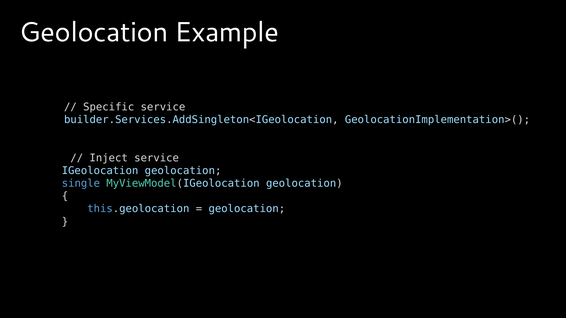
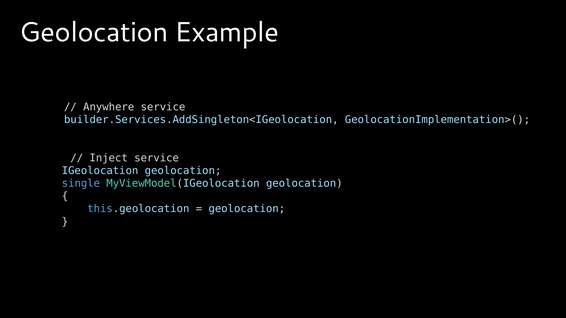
Specific: Specific -> Anywhere
